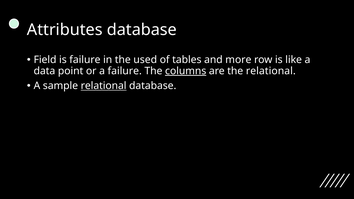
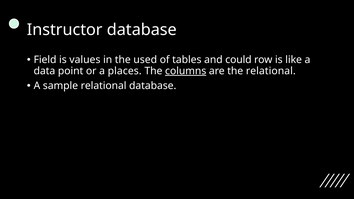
Attributes: Attributes -> Instructor
is failure: failure -> values
more: more -> could
a failure: failure -> places
relational at (104, 86) underline: present -> none
